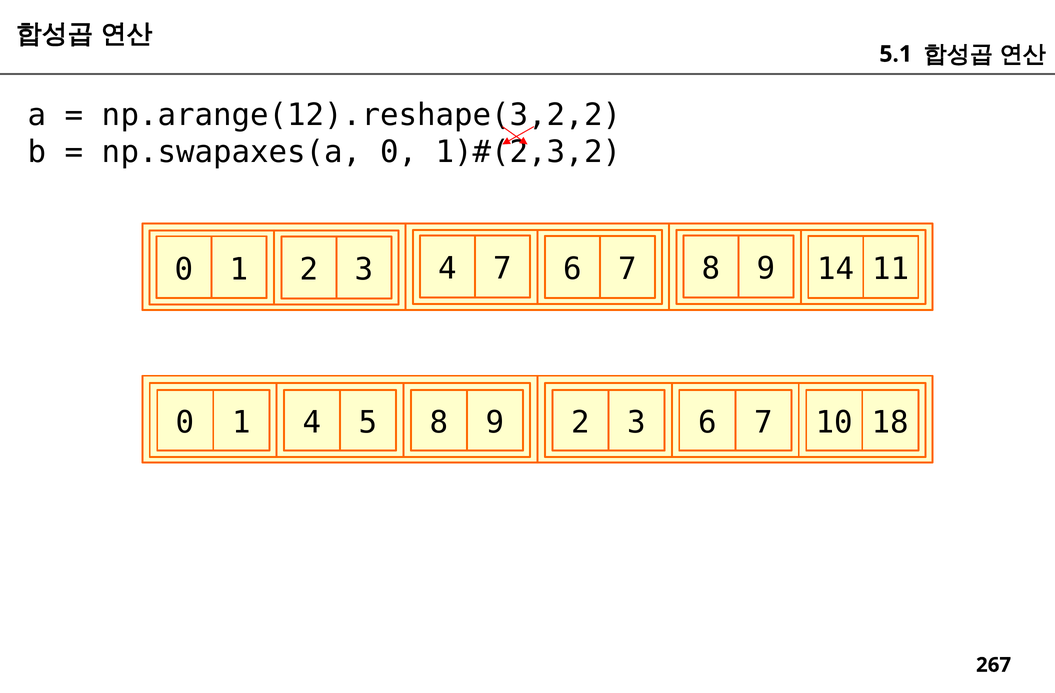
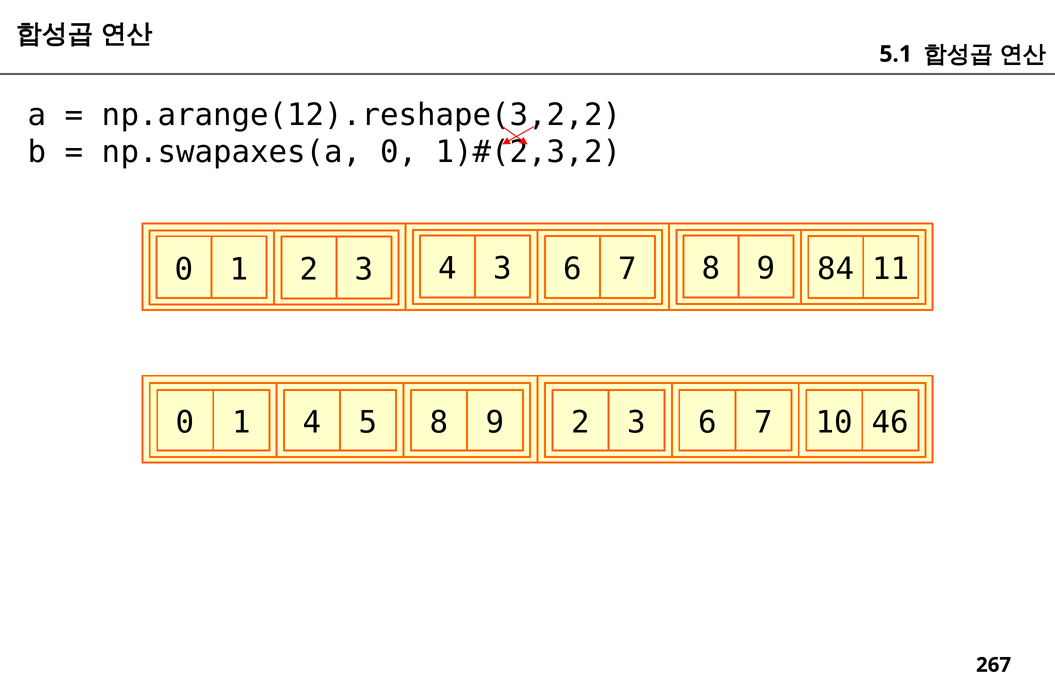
4 7: 7 -> 3
14: 14 -> 84
18: 18 -> 46
